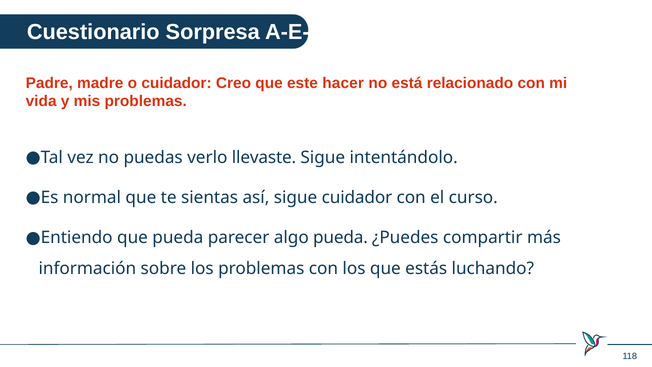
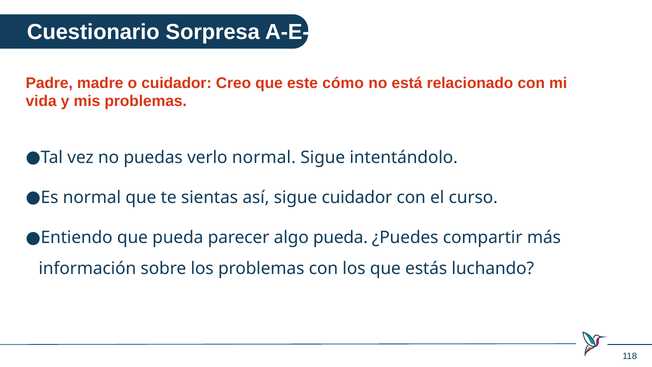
hacer: hacer -> cómo
verlo llevaste: llevaste -> normal
